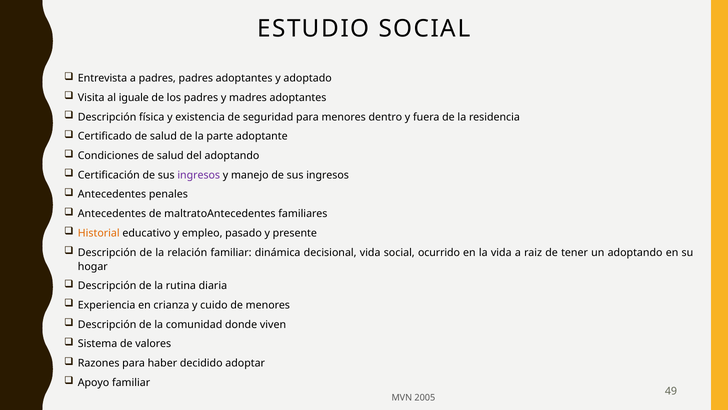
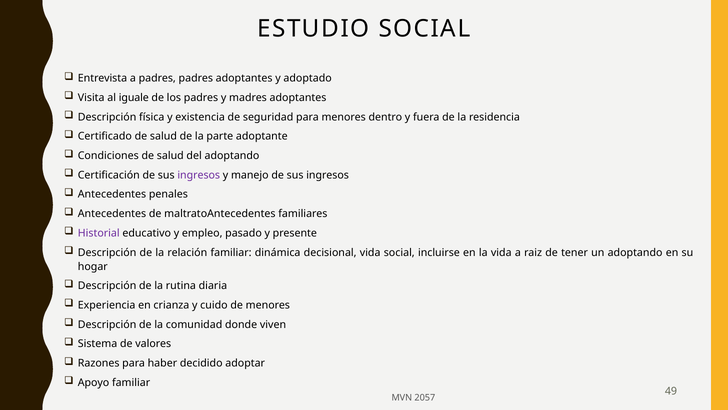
Historial colour: orange -> purple
ocurrido: ocurrido -> incluirse
2005: 2005 -> 2057
